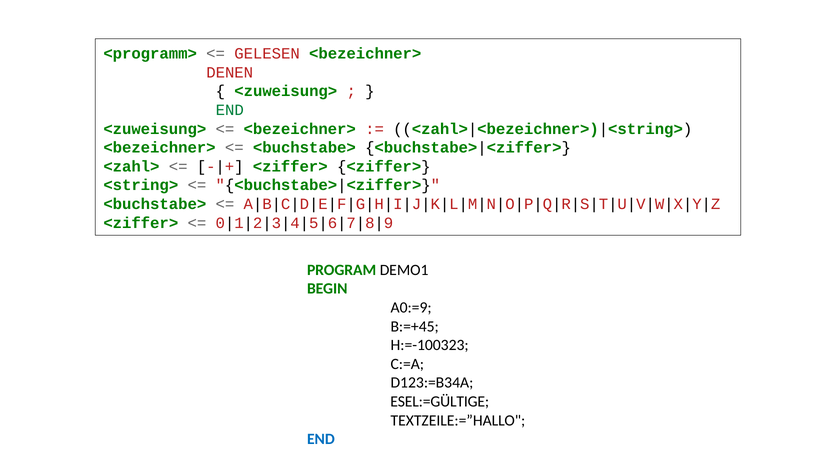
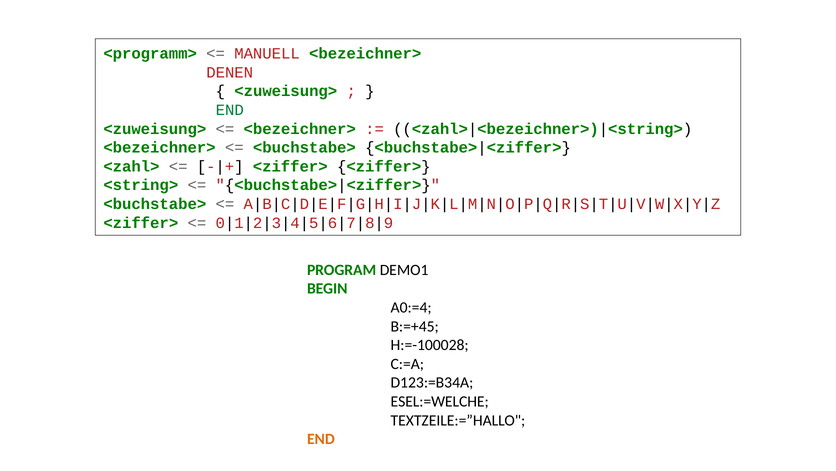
GELESEN: GELESEN -> MANUELL
A0:=9: A0:=9 -> A0:=4
H:=-100323: H:=-100323 -> H:=-100028
ESEL:=GÜLTIGE: ESEL:=GÜLTIGE -> ESEL:=WELCHE
END at (321, 439) colour: blue -> orange
